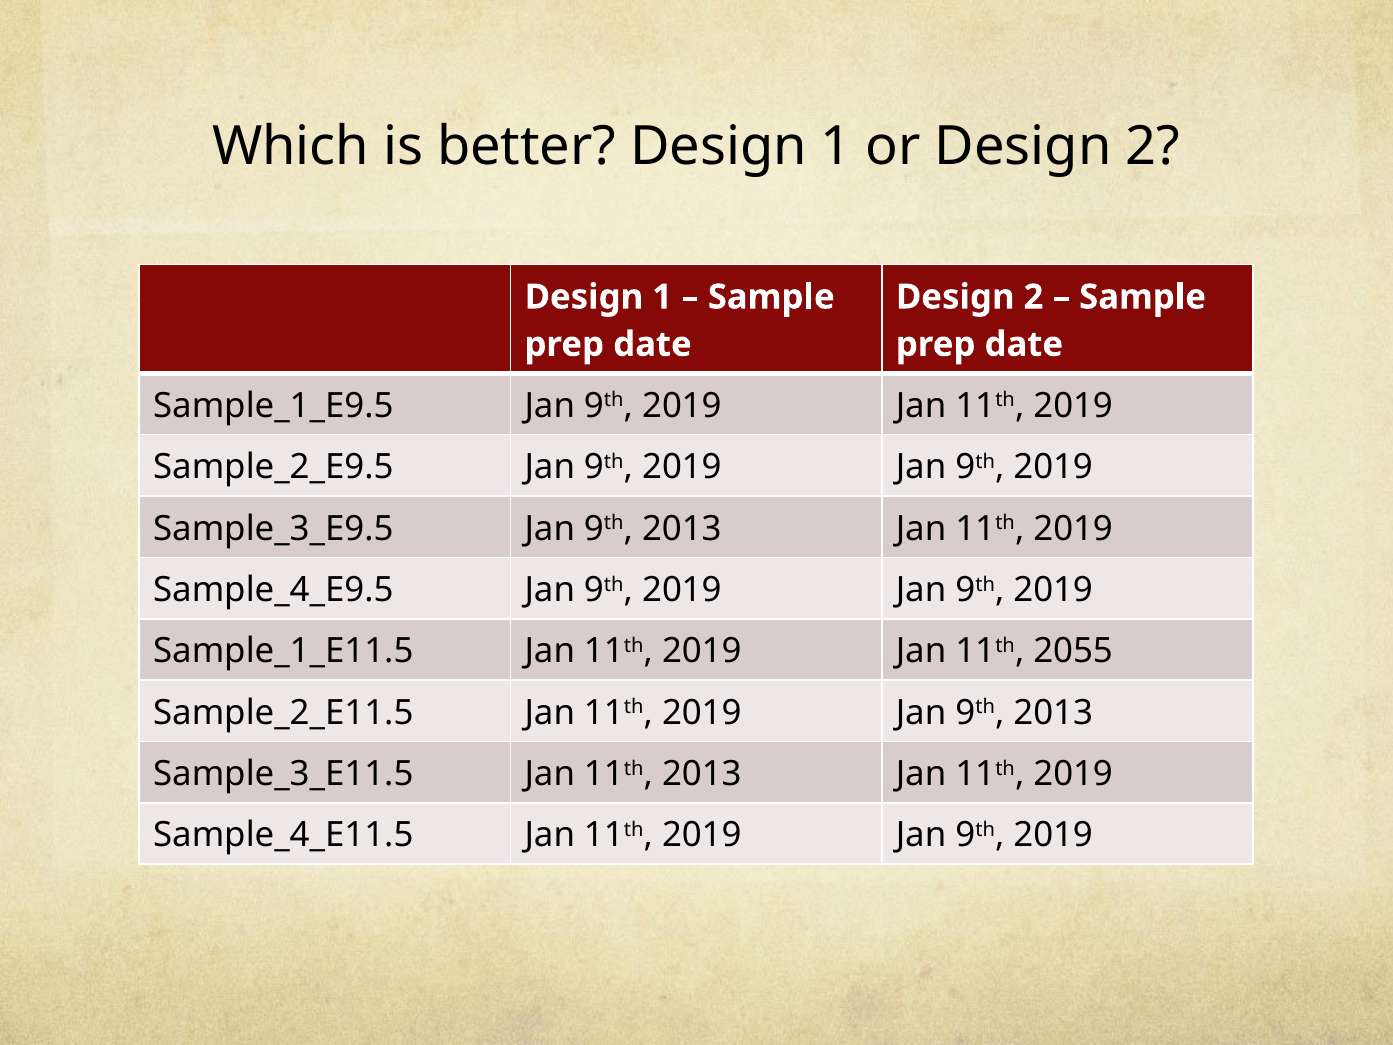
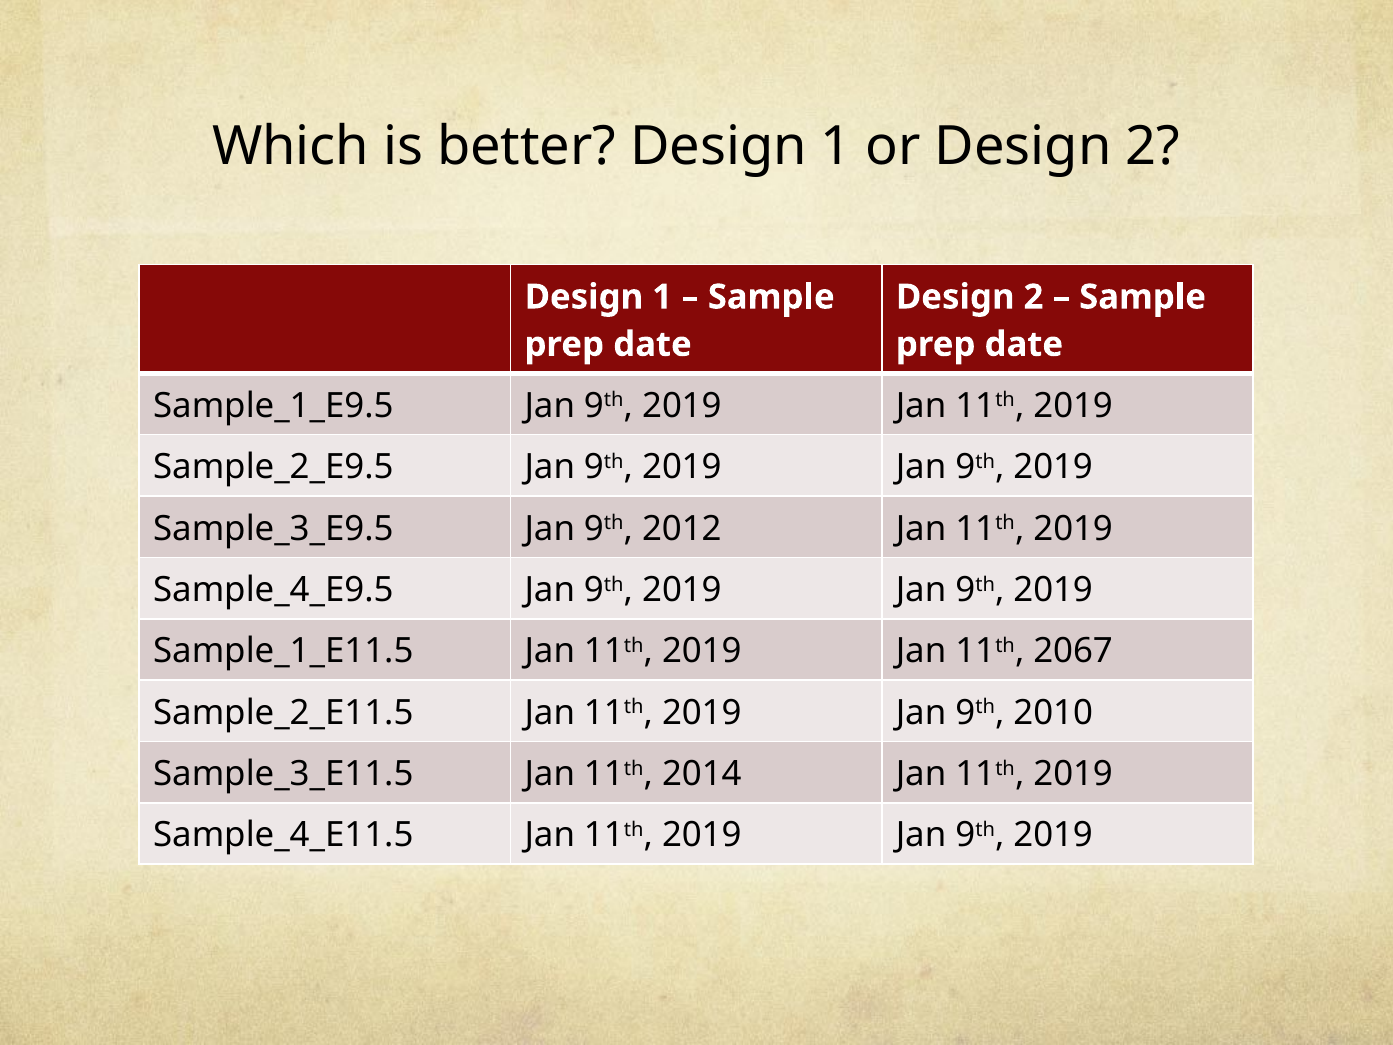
2013 at (682, 528): 2013 -> 2012
2055: 2055 -> 2067
2019 Jan 9th 2013: 2013 -> 2010
11th 2013: 2013 -> 2014
